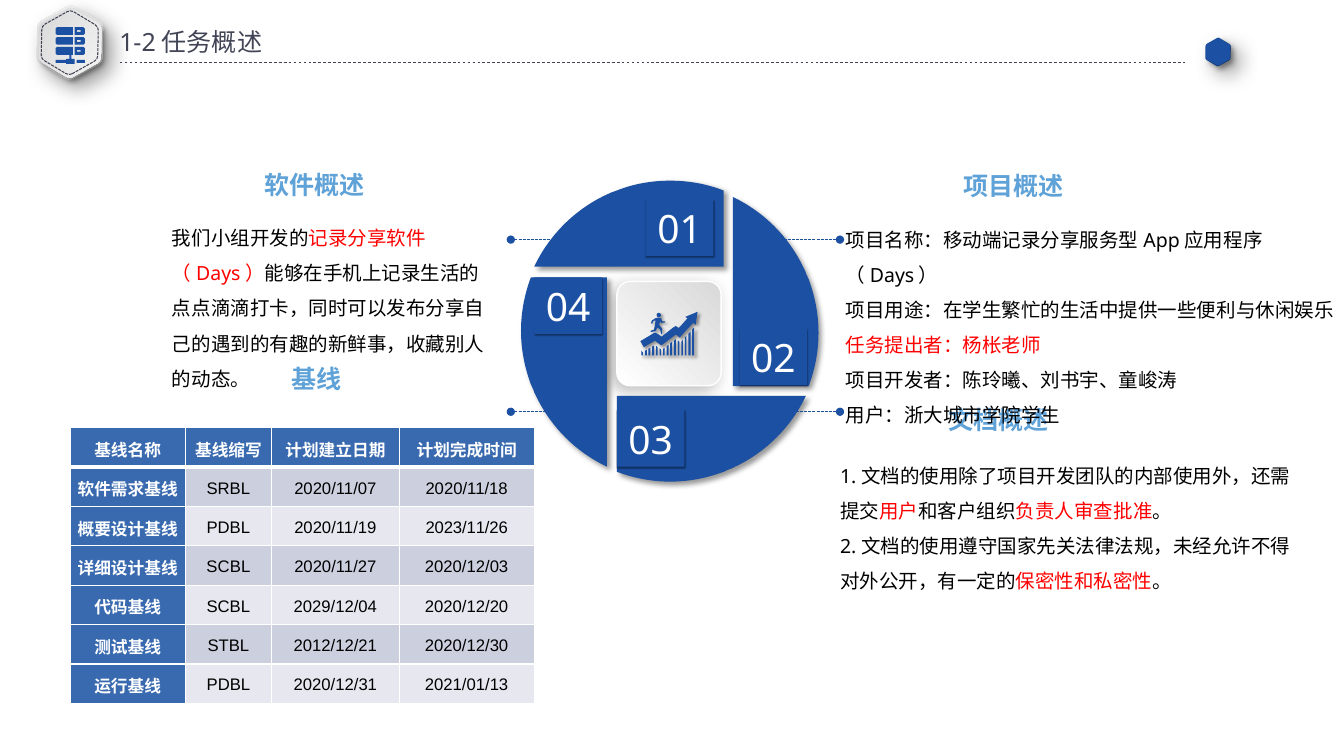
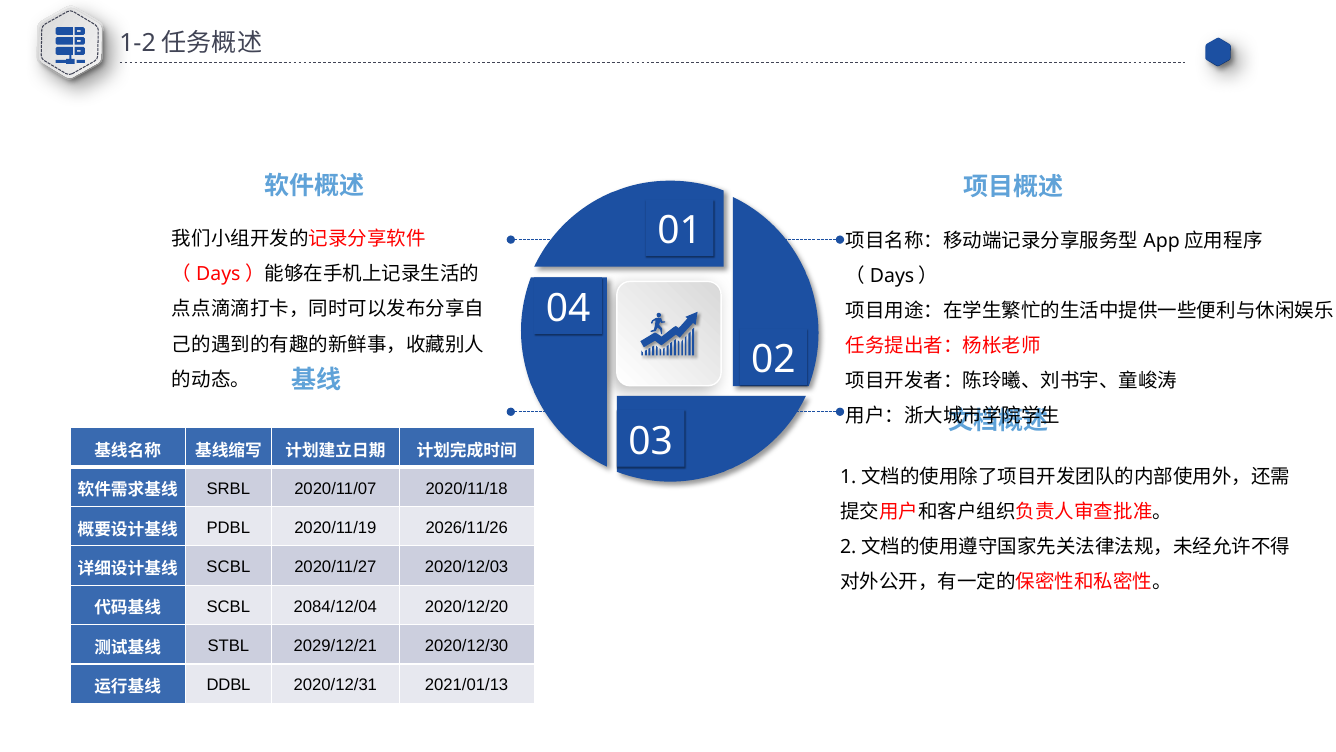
2023/11/26: 2023/11/26 -> 2026/11/26
2029/12/04: 2029/12/04 -> 2084/12/04
2012/12/21: 2012/12/21 -> 2029/12/21
PDBL at (228, 685): PDBL -> DDBL
